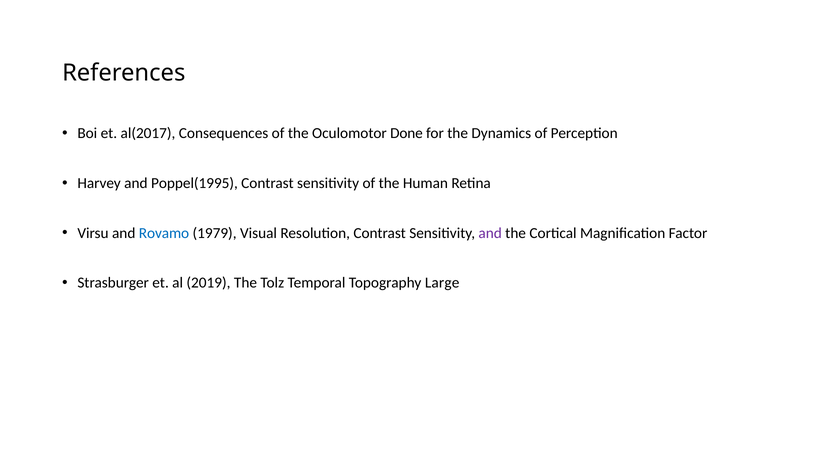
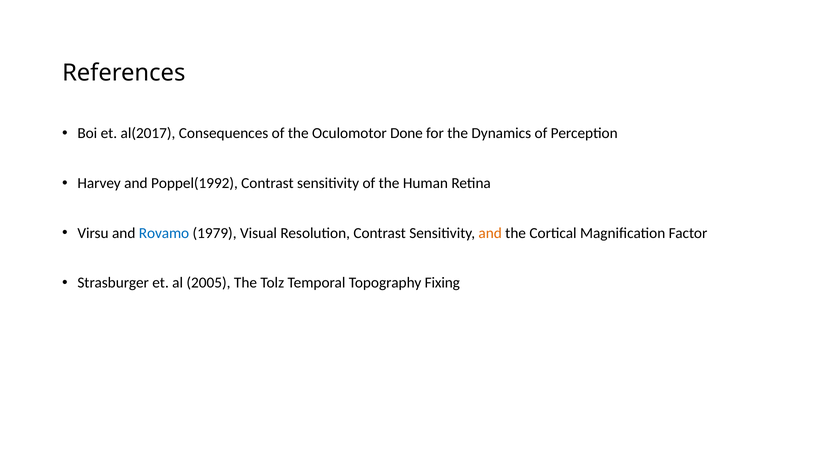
Poppel(1995: Poppel(1995 -> Poppel(1992
and at (490, 233) colour: purple -> orange
2019: 2019 -> 2005
Large: Large -> Fixing
